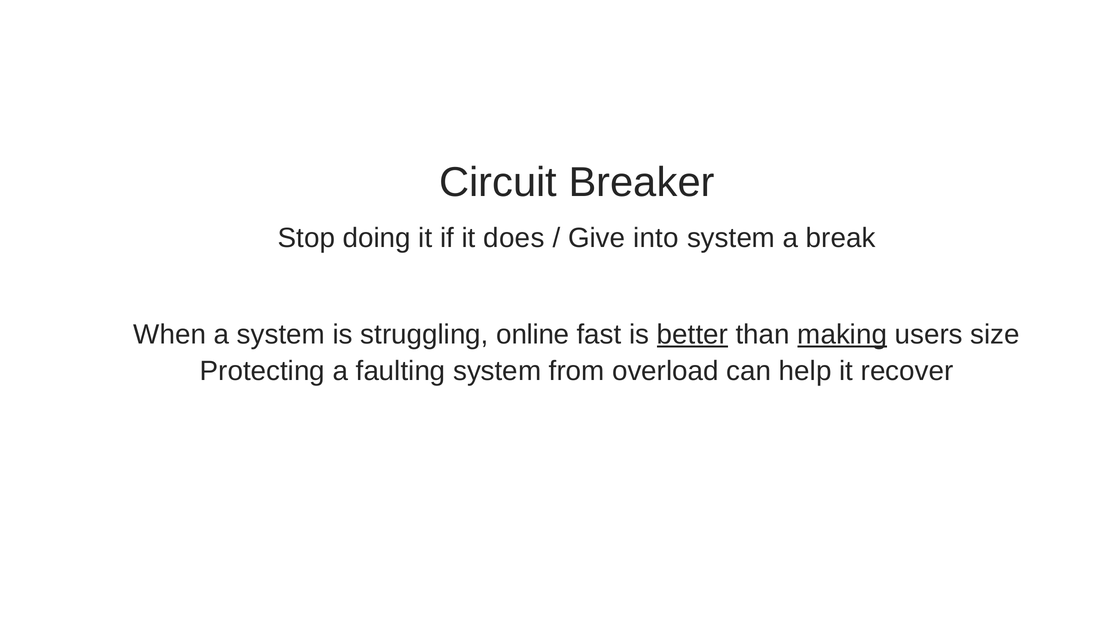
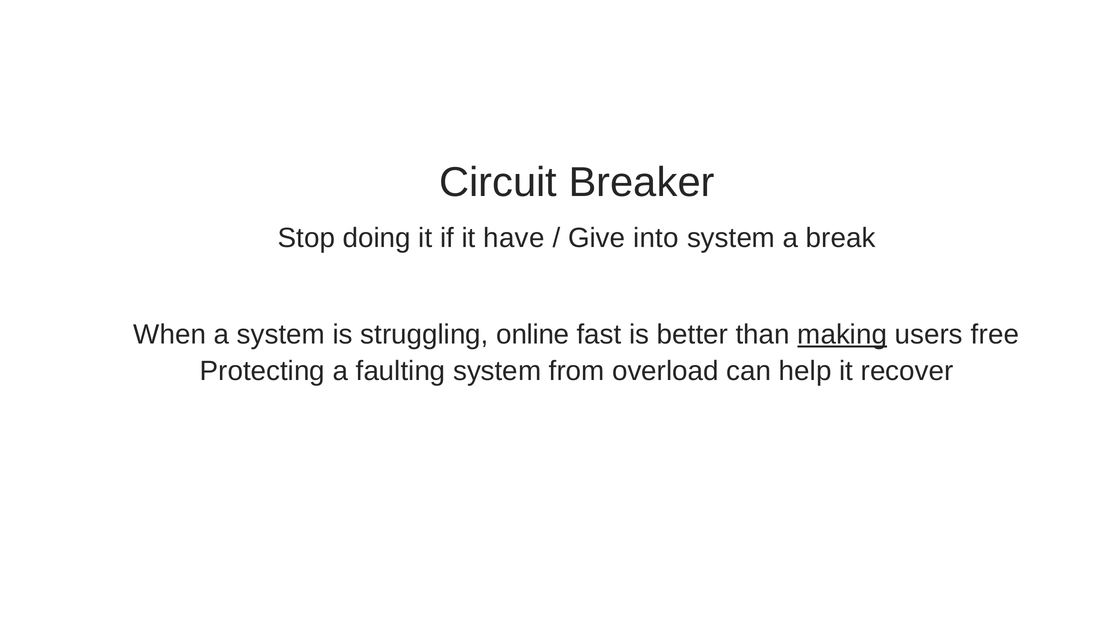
does: does -> have
better underline: present -> none
size: size -> free
